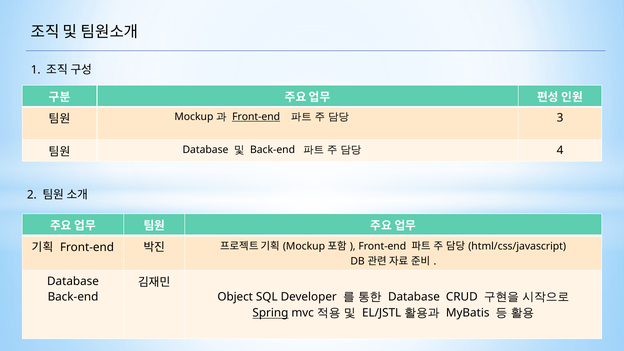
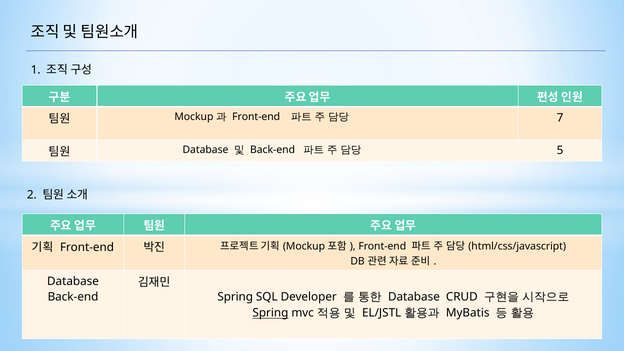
Front-end at (256, 117) underline: present -> none
3: 3 -> 7
4: 4 -> 5
Object at (235, 297): Object -> Spring
